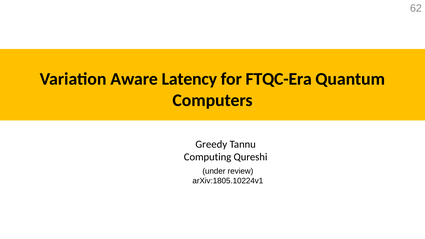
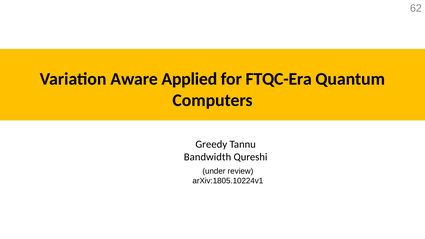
Latency: Latency -> Applied
Computing: Computing -> Bandwidth
